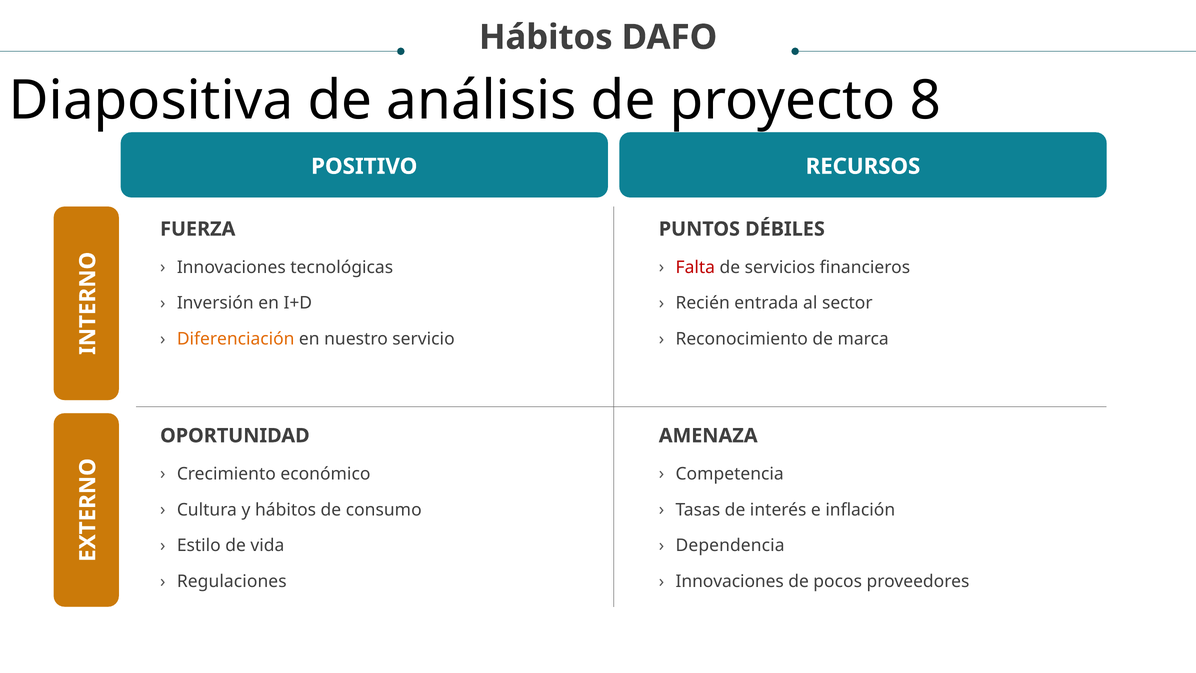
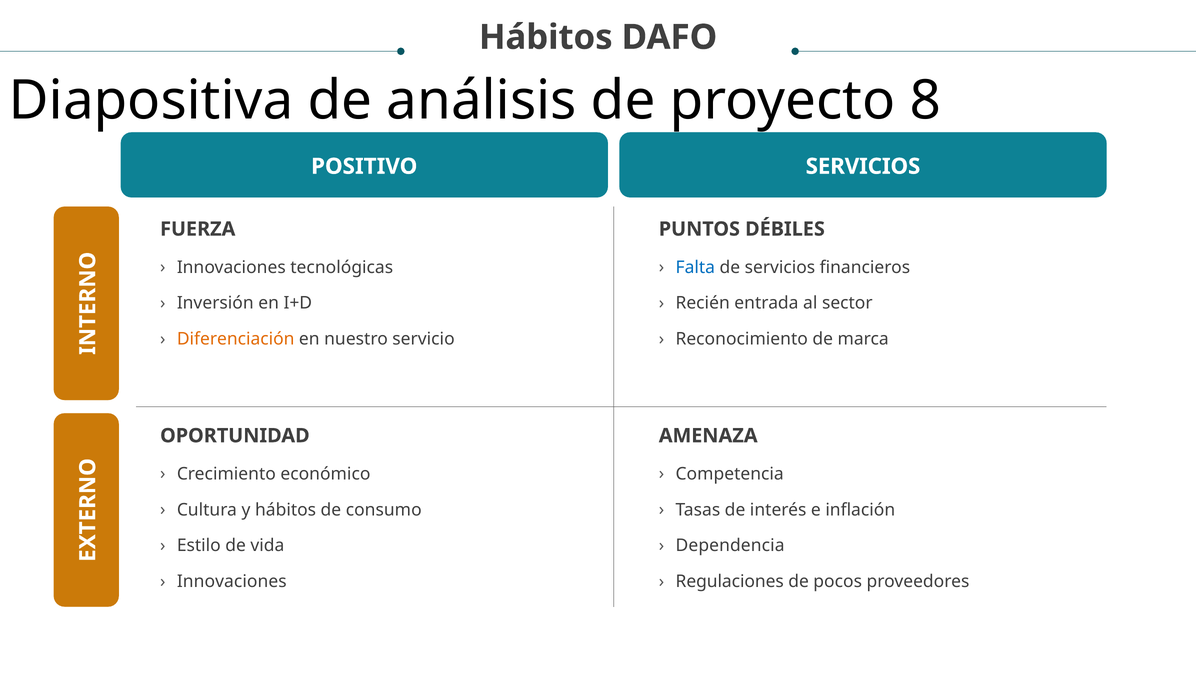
POSITIVO RECURSOS: RECURSOS -> SERVICIOS
Falta colour: red -> blue
Regulaciones at (232, 581): Regulaciones -> Innovaciones
Innovaciones at (730, 581): Innovaciones -> Regulaciones
